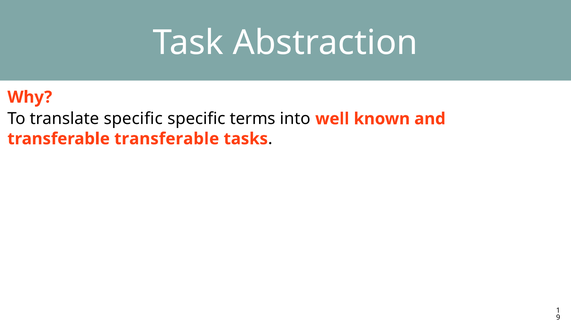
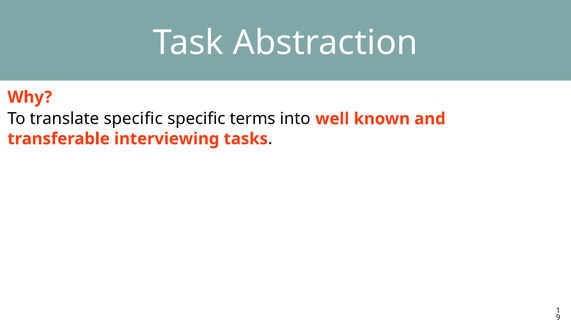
transferable transferable: transferable -> interviewing
